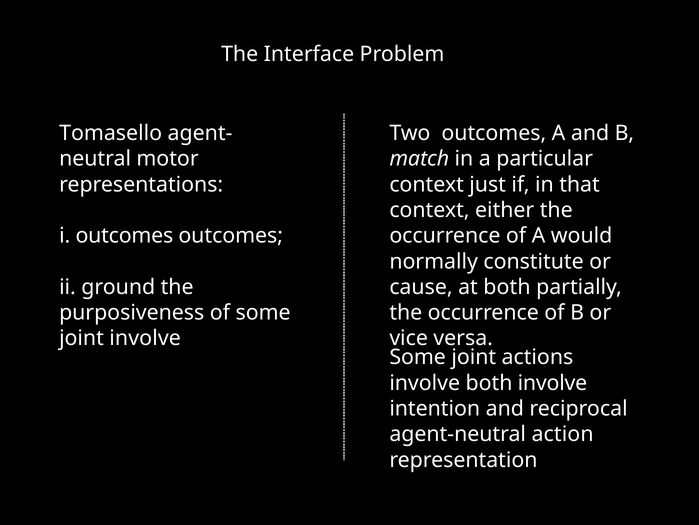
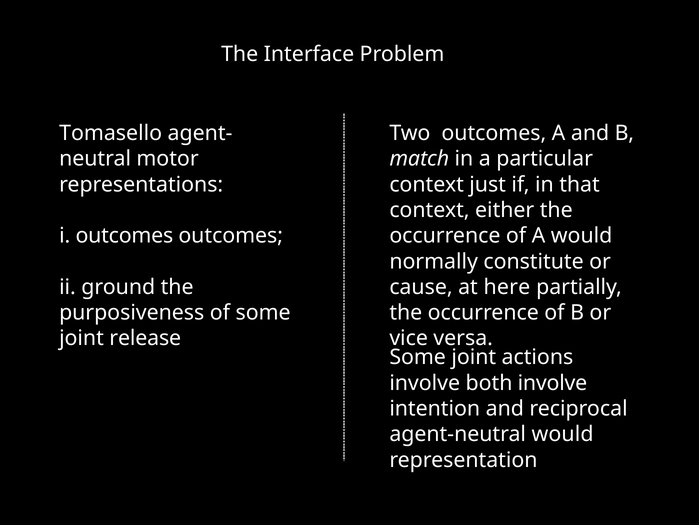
at both: both -> here
joint involve: involve -> release
agent-neutral action: action -> would
